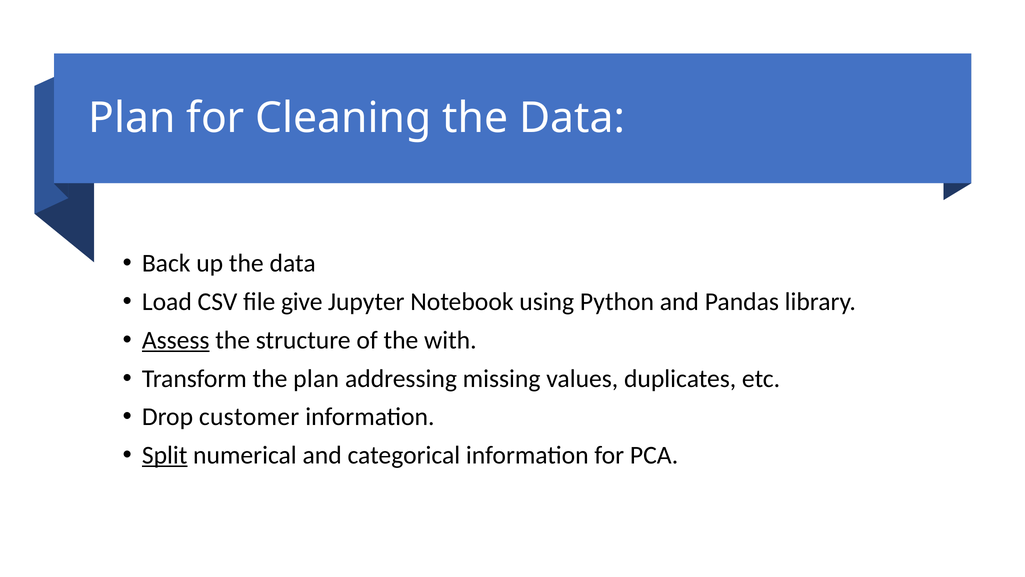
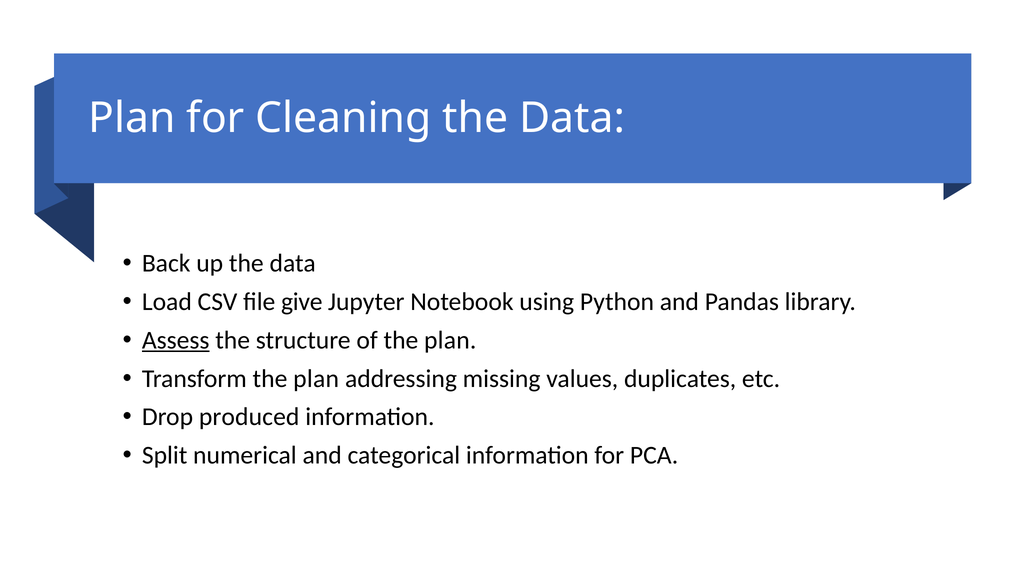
of the with: with -> plan
customer: customer -> produced
Split underline: present -> none
